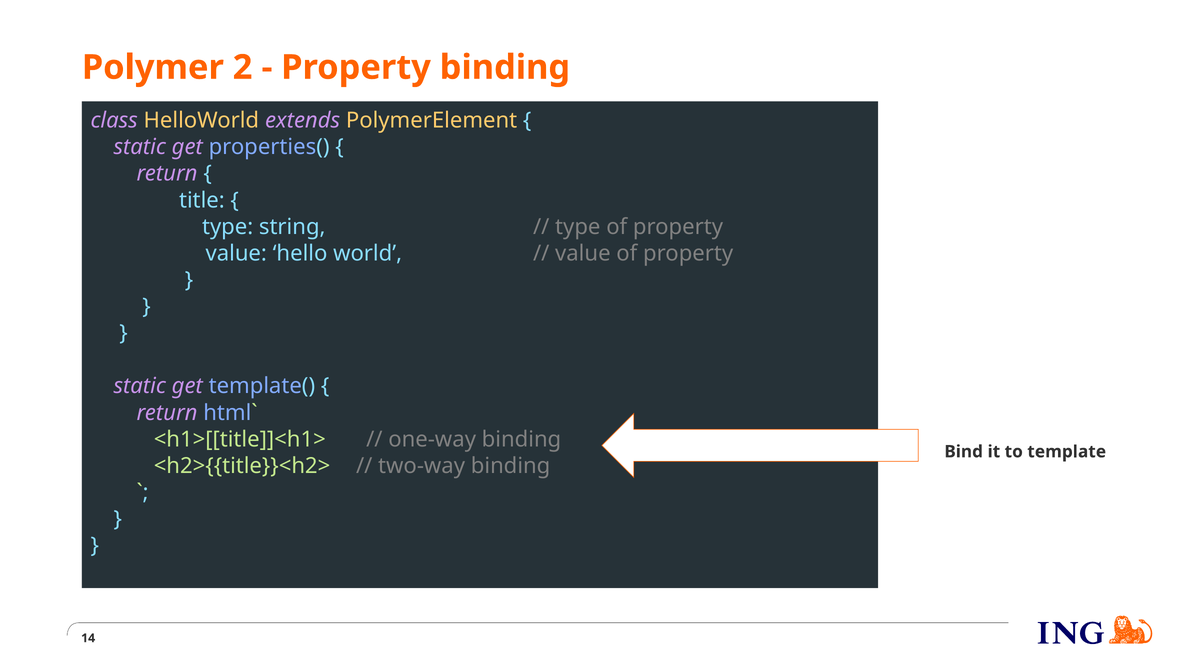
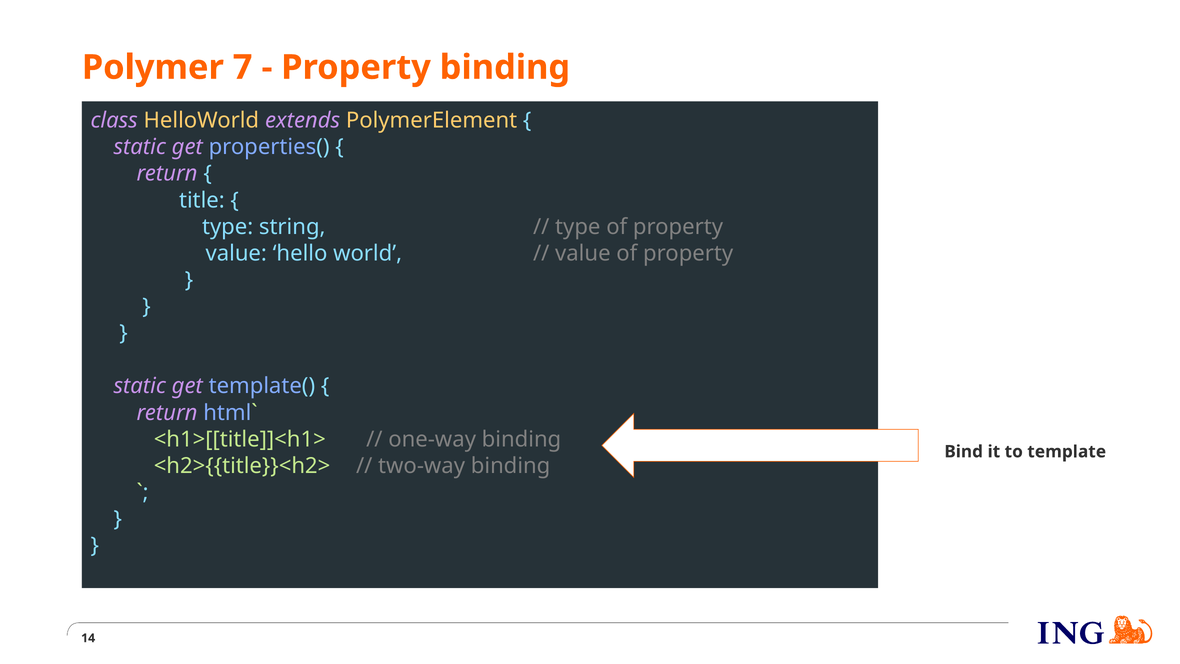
2: 2 -> 7
